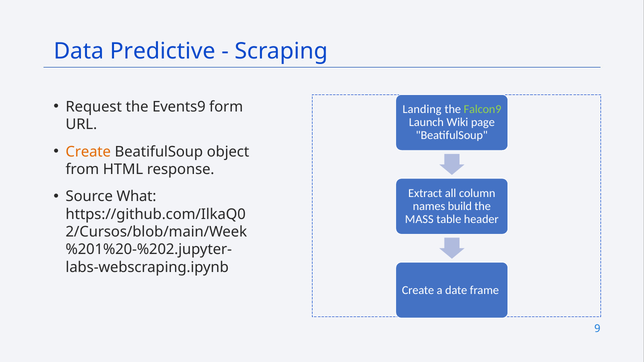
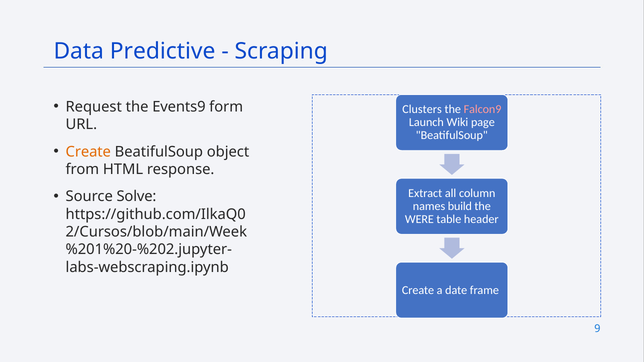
Landing: Landing -> Clusters
Falcon9 colour: light green -> pink
What: What -> Solve
MASS: MASS -> WERE
